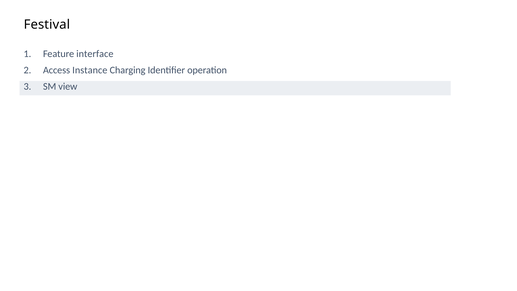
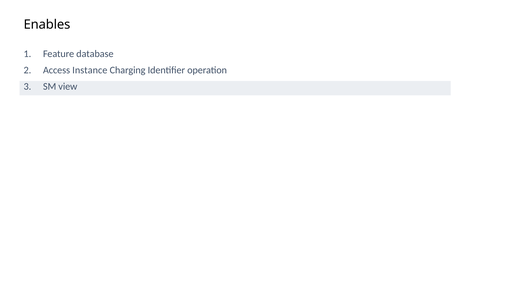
Festival: Festival -> Enables
interface: interface -> database
